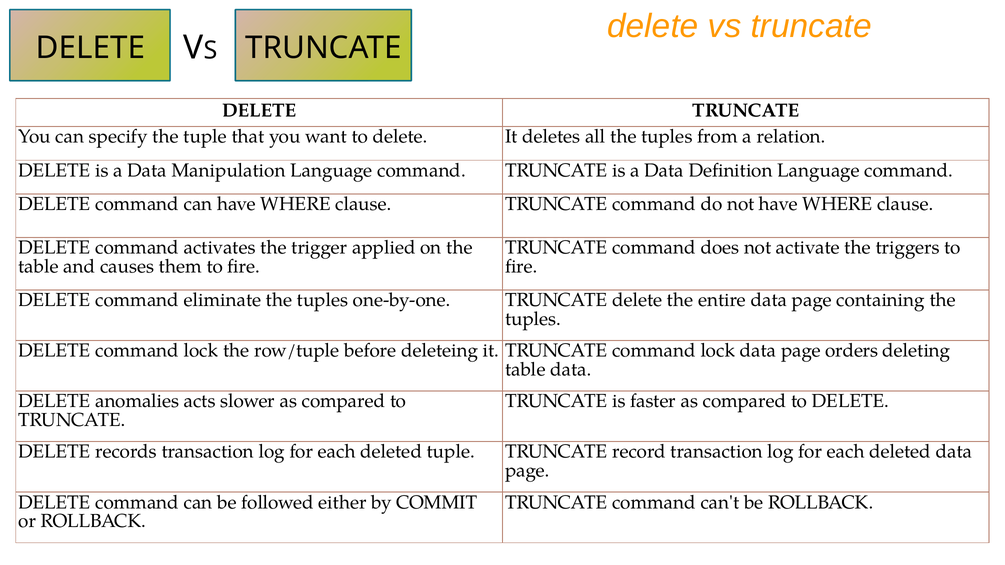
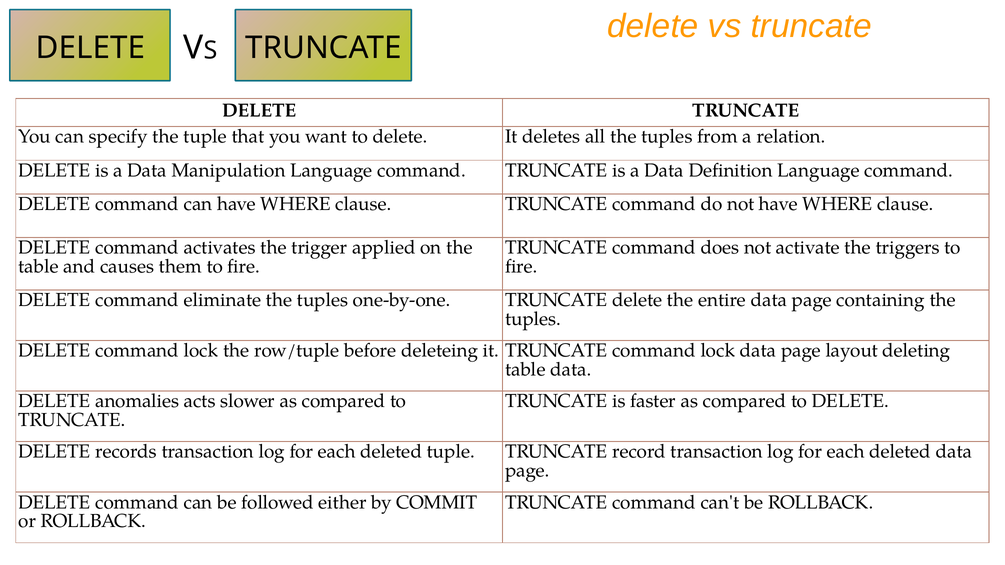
orders: orders -> layout
